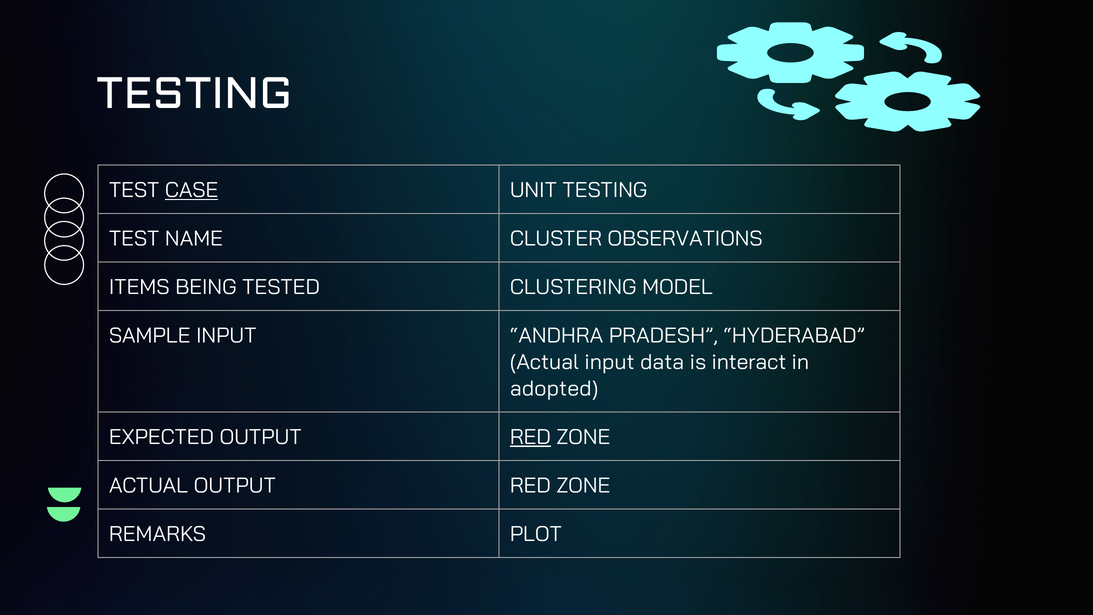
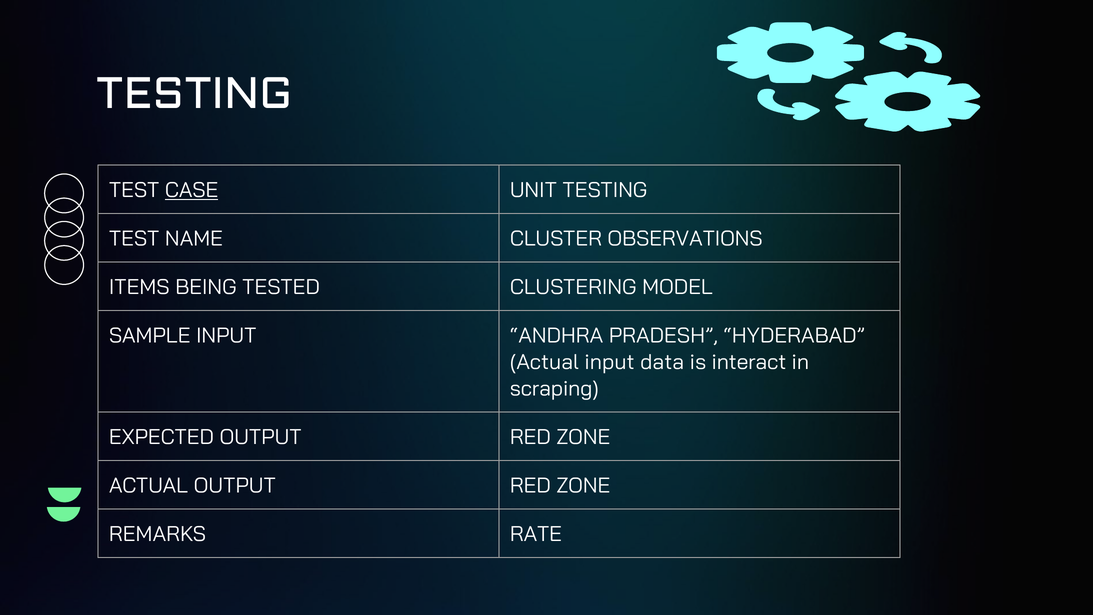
adopted: adopted -> scraping
RED at (530, 437) underline: present -> none
PLOT: PLOT -> RATE
